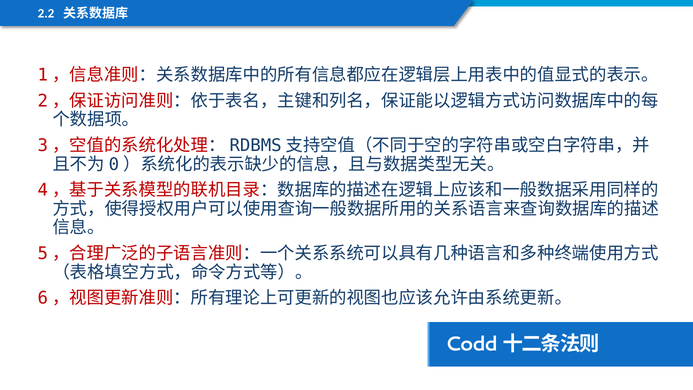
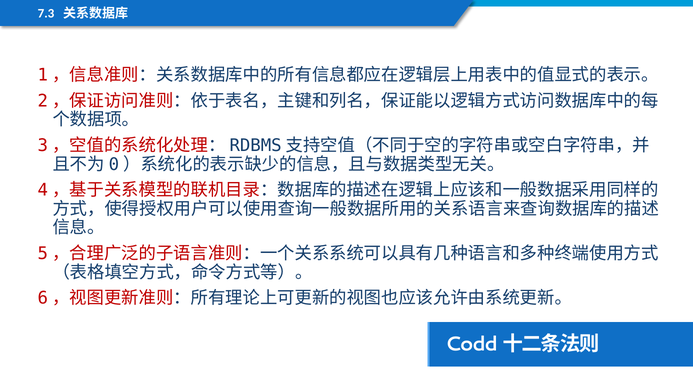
2.2: 2.2 -> 7.3
